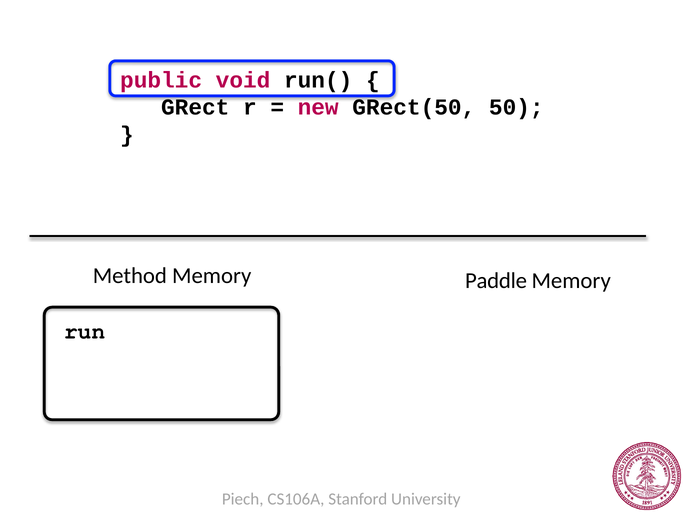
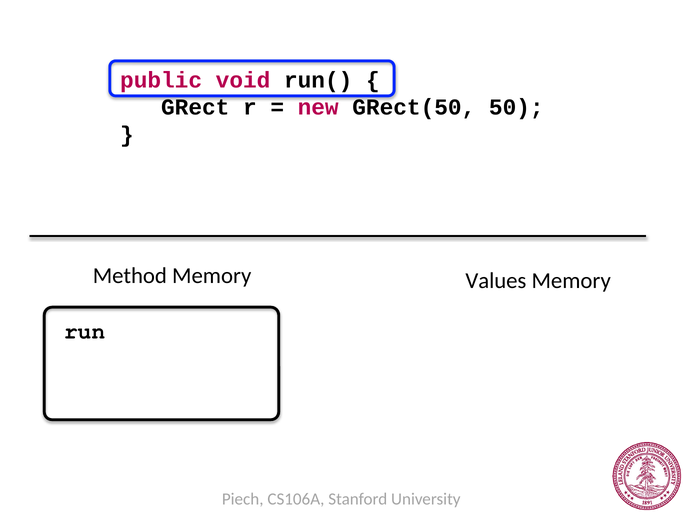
Paddle: Paddle -> Values
